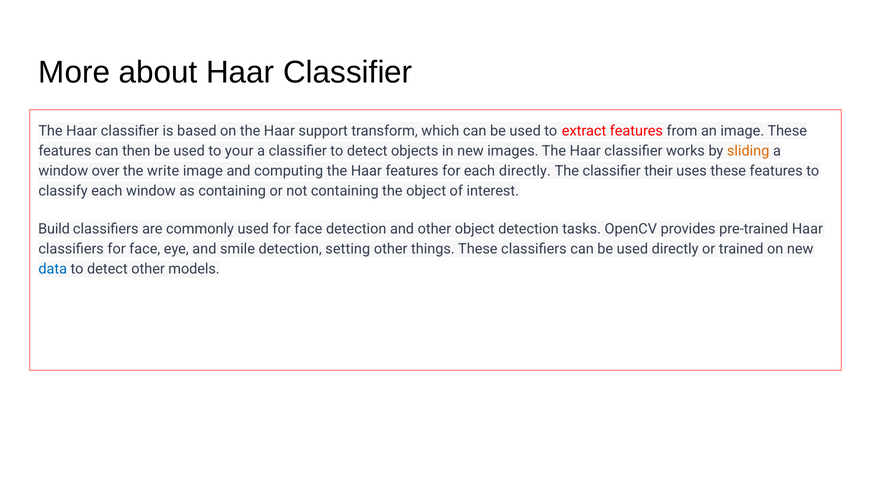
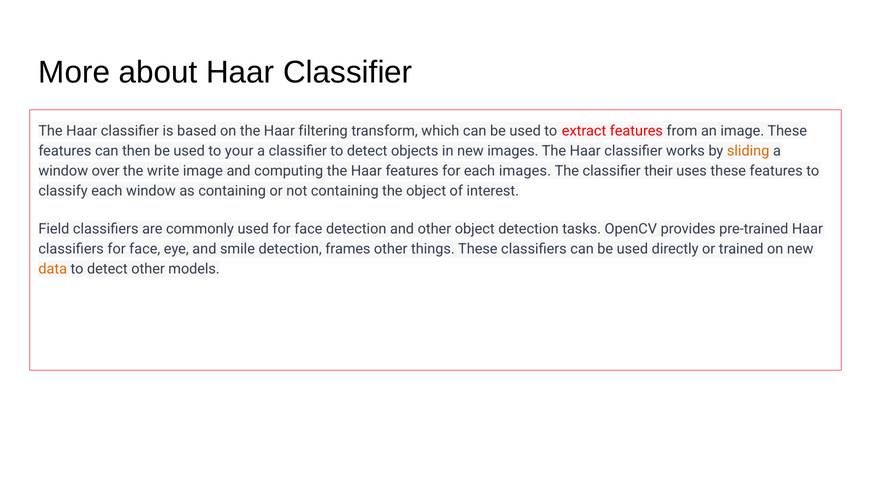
support: support -> filtering
each directly: directly -> images
Build: Build -> Field
setting: setting -> frames
data colour: blue -> orange
